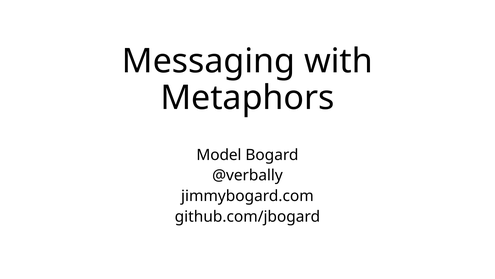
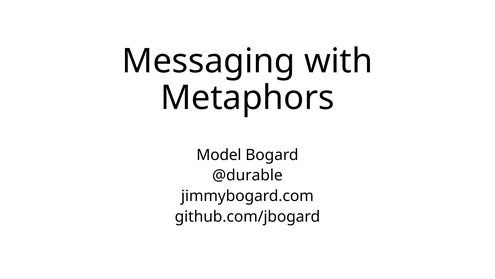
@verbally: @verbally -> @durable
